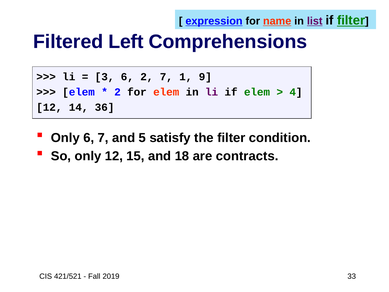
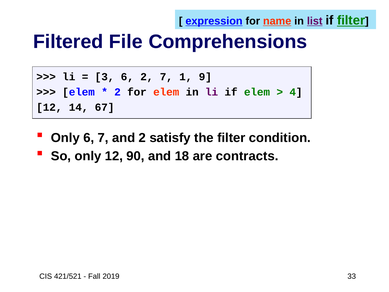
Left: Left -> File
36: 36 -> 67
and 5: 5 -> 2
15: 15 -> 90
